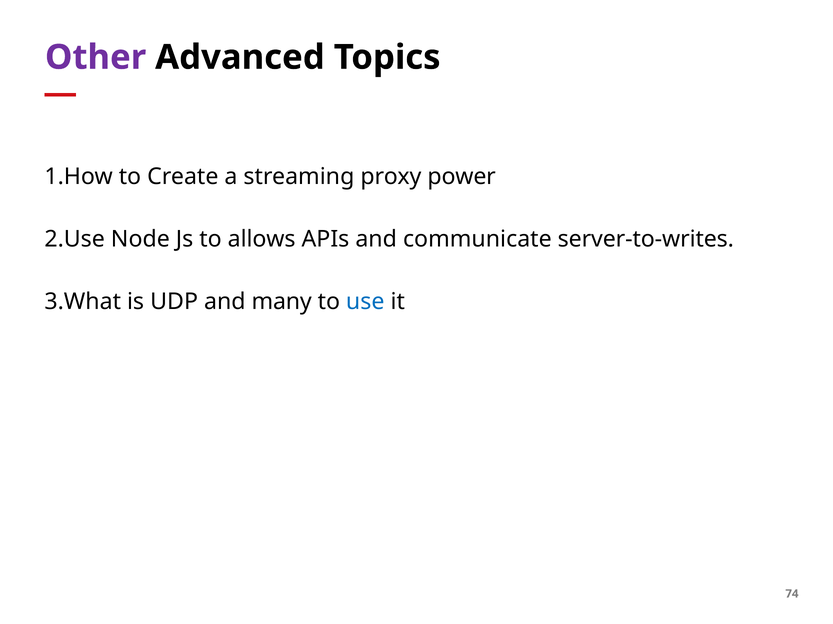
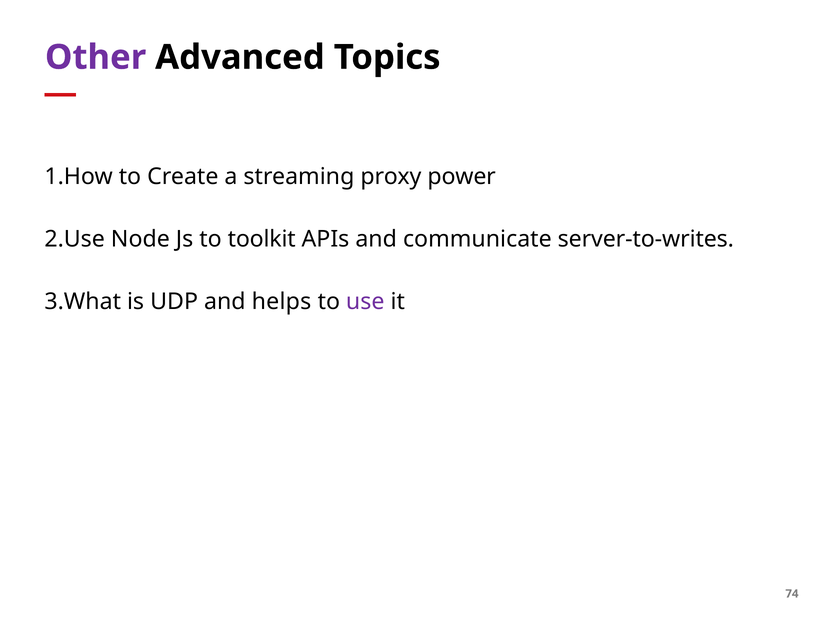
allows: allows -> toolkit
many: many -> helps
use colour: blue -> purple
